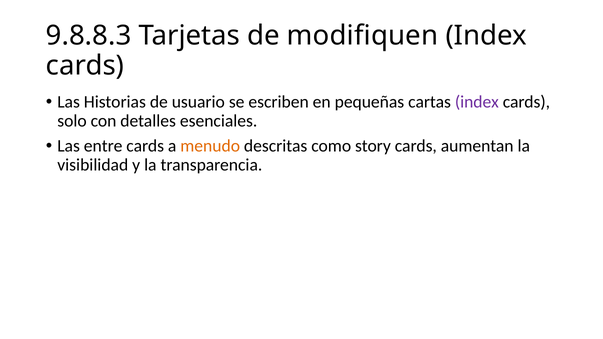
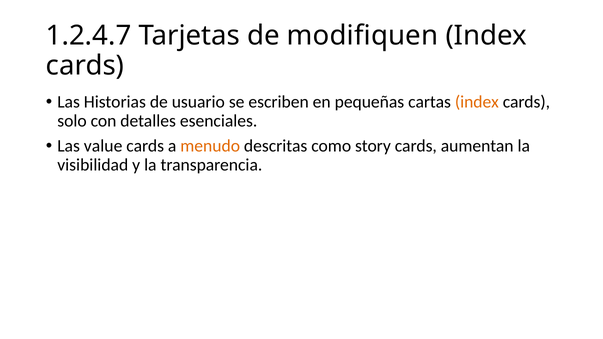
9.8.8.3: 9.8.8.3 -> 1.2.4.7
index at (477, 102) colour: purple -> orange
entre: entre -> value
